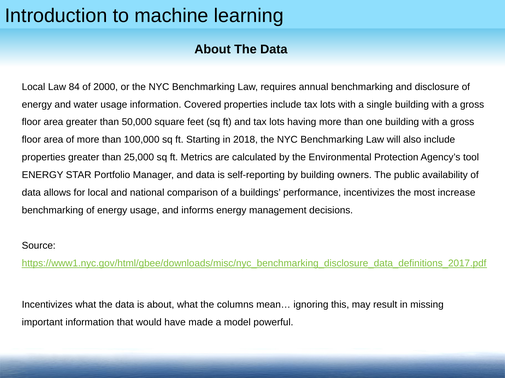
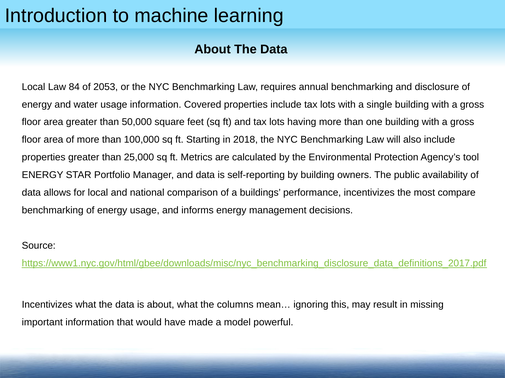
2000: 2000 -> 2053
increase: increase -> compare
